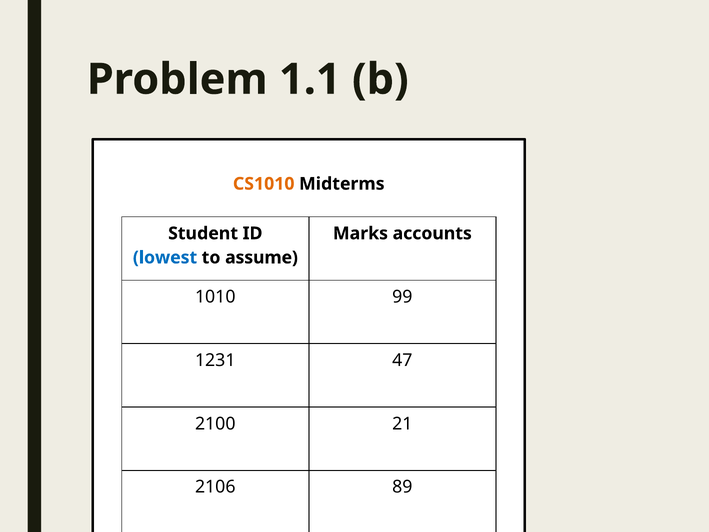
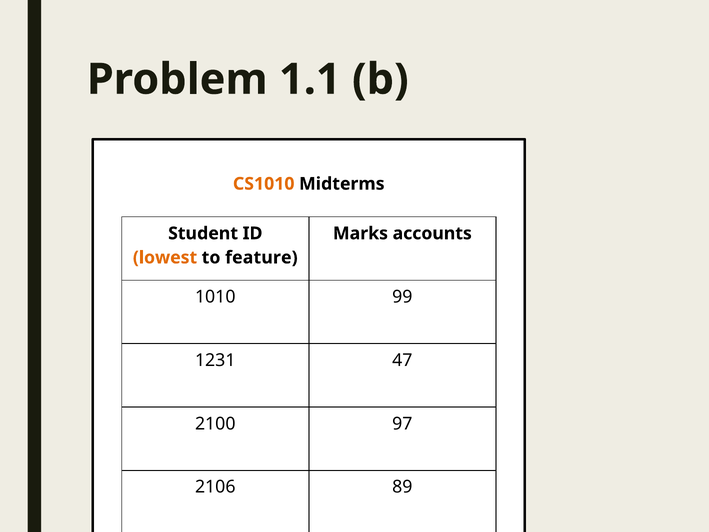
lowest colour: blue -> orange
assume: assume -> feature
21: 21 -> 97
